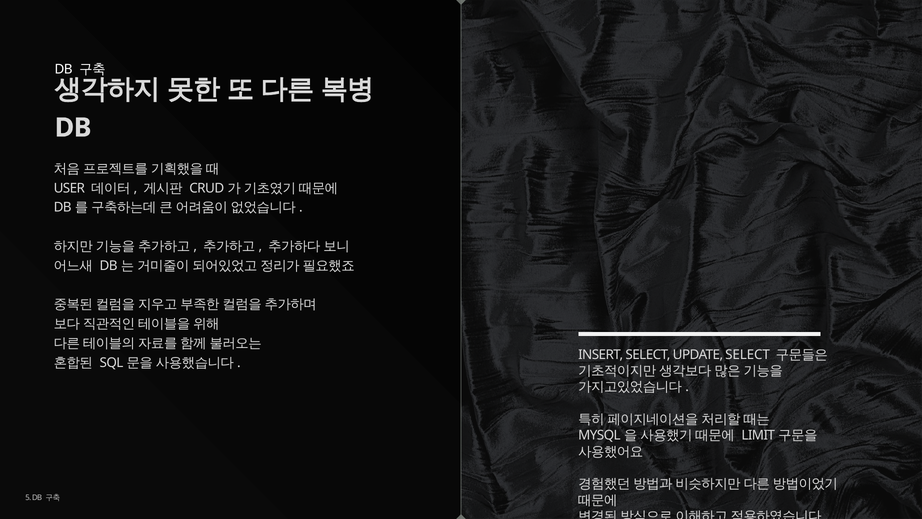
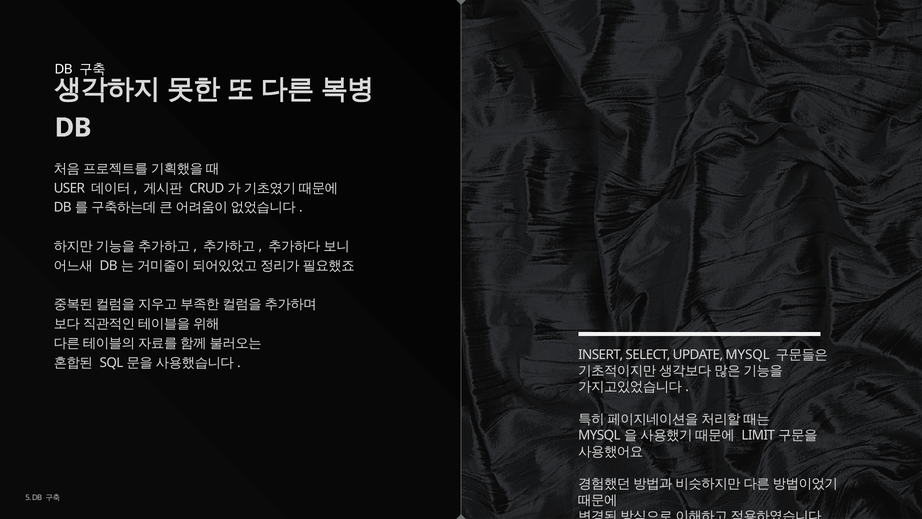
UPDATE SELECT: SELECT -> MYSQL
